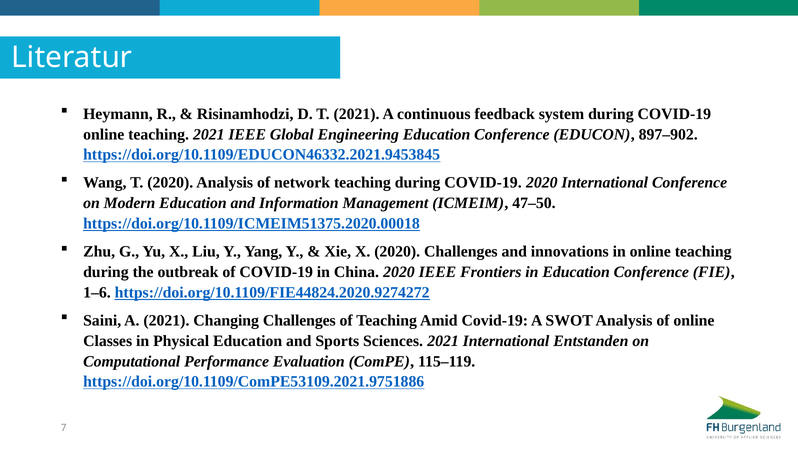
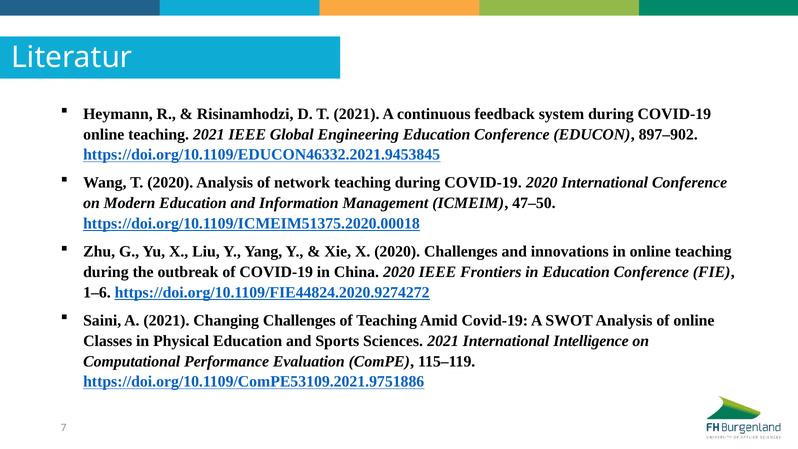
Entstanden: Entstanden -> Intelligence
